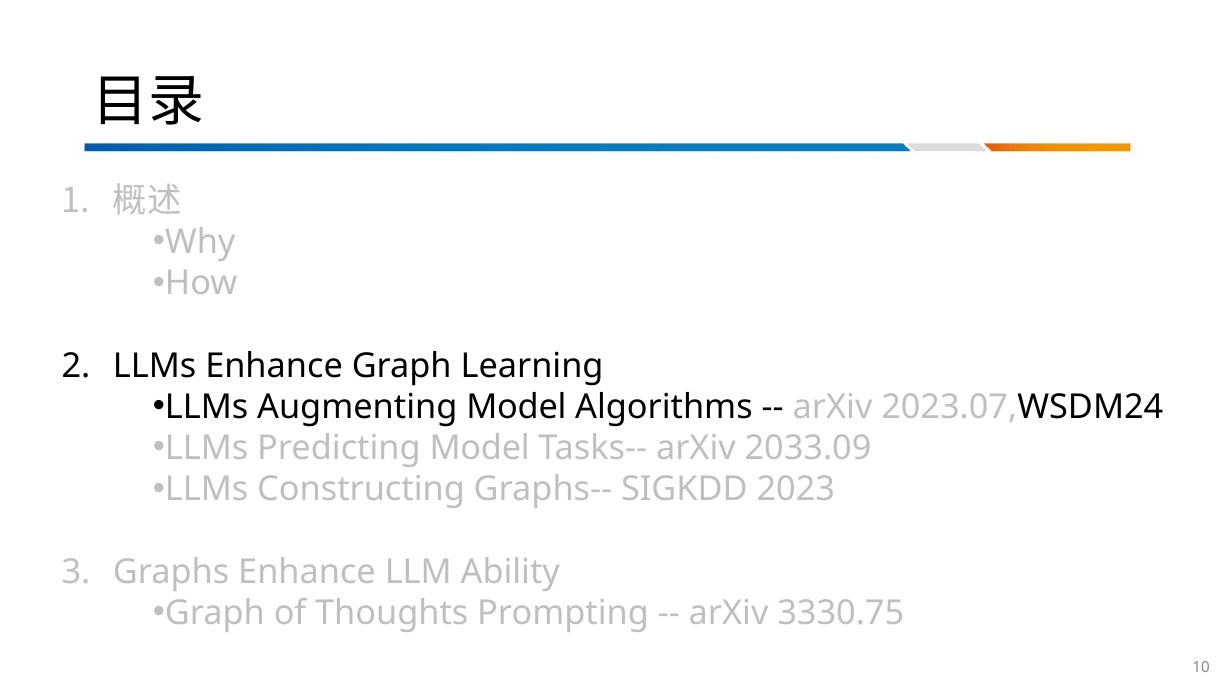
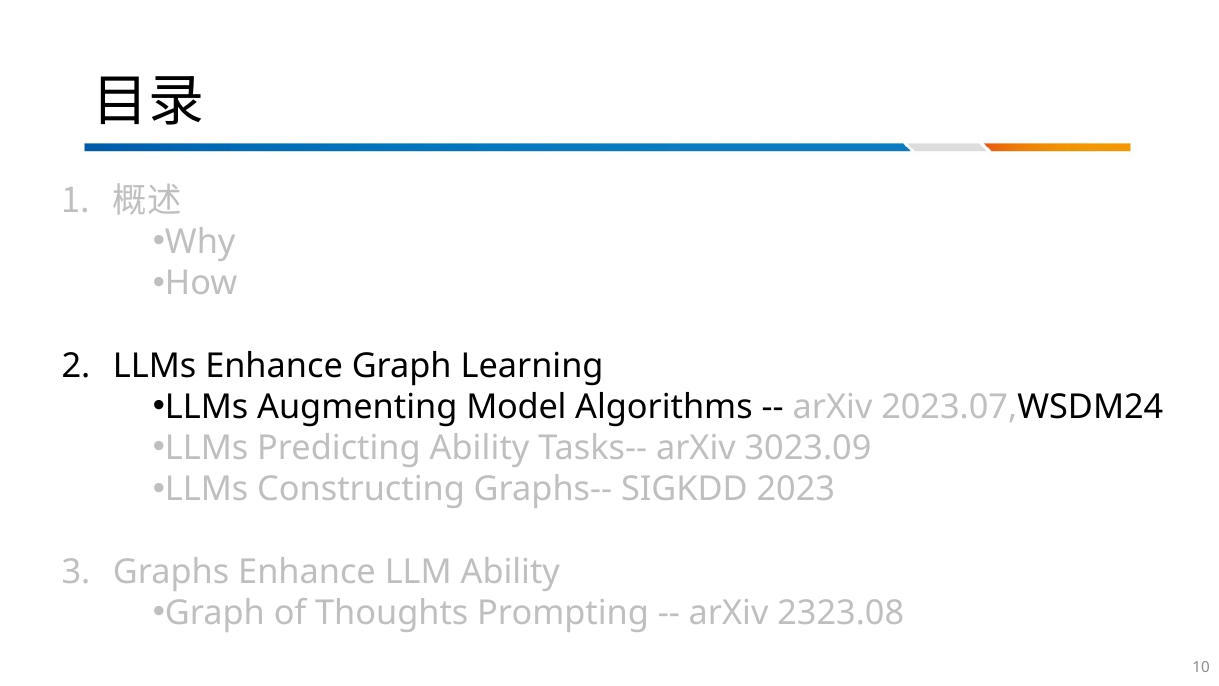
Predicting Model: Model -> Ability
2033.09: 2033.09 -> 3023.09
3330.75: 3330.75 -> 2323.08
